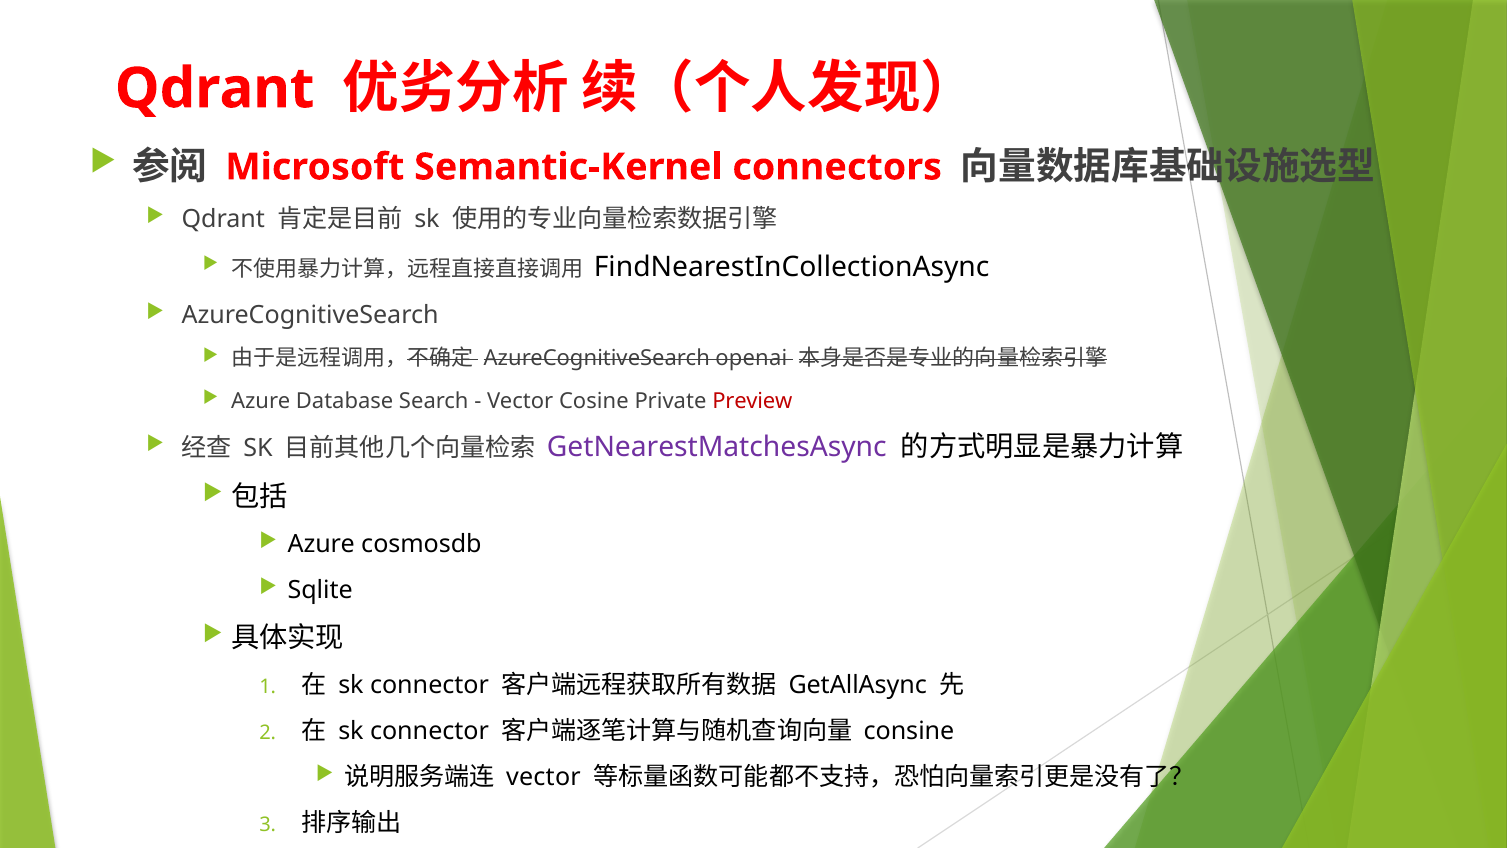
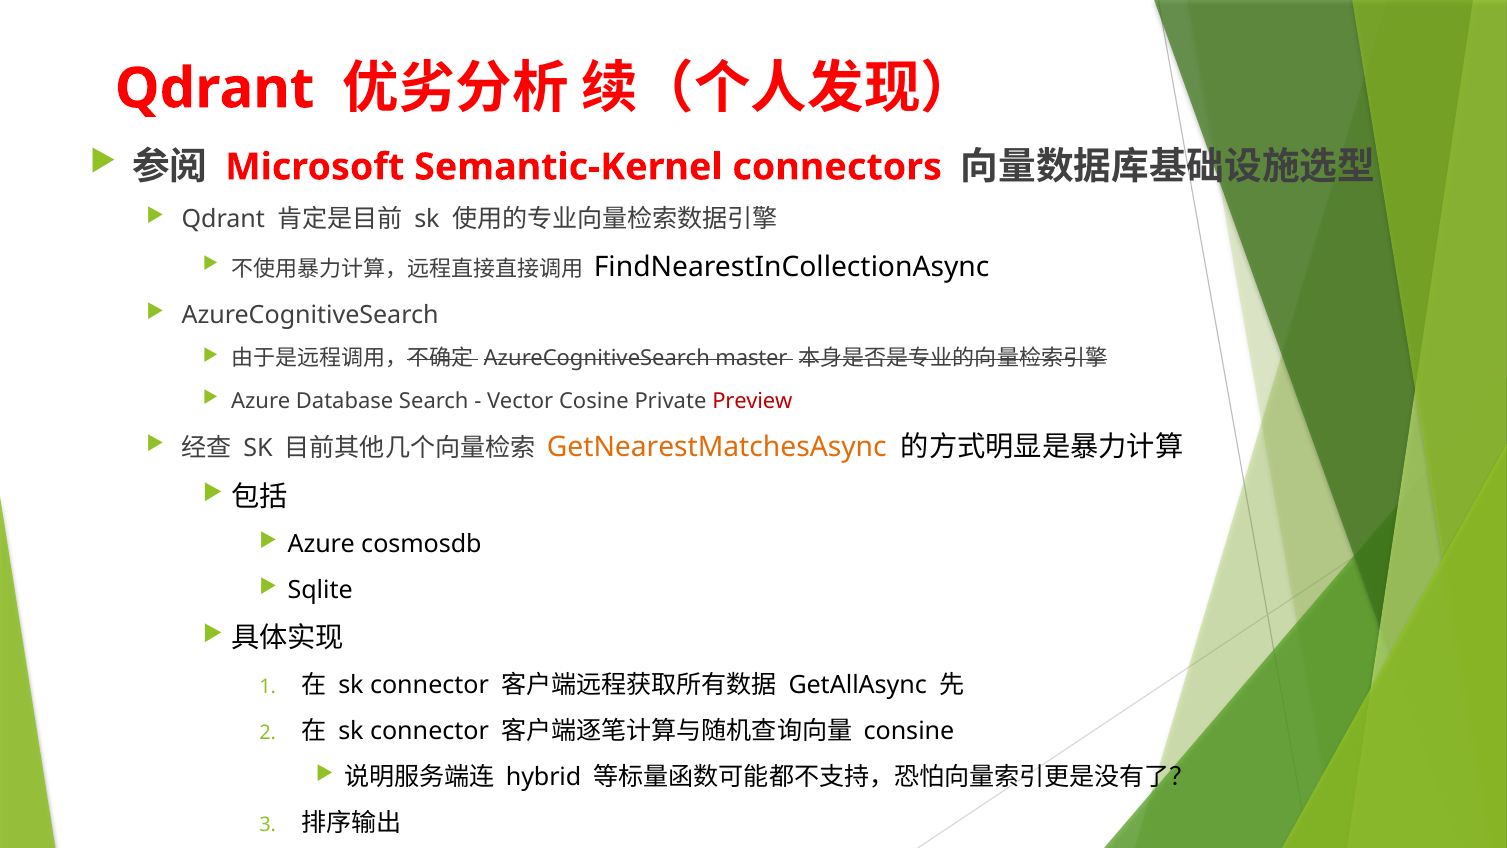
openai: openai -> master
GetNearestMatchesAsync colour: purple -> orange
vector at (543, 777): vector -> hybrid
